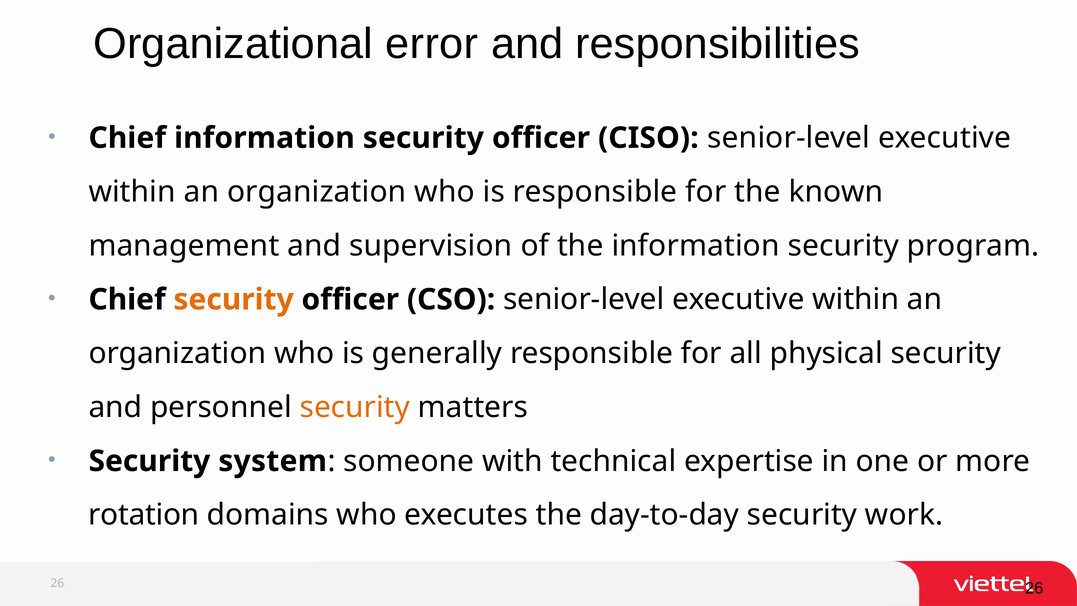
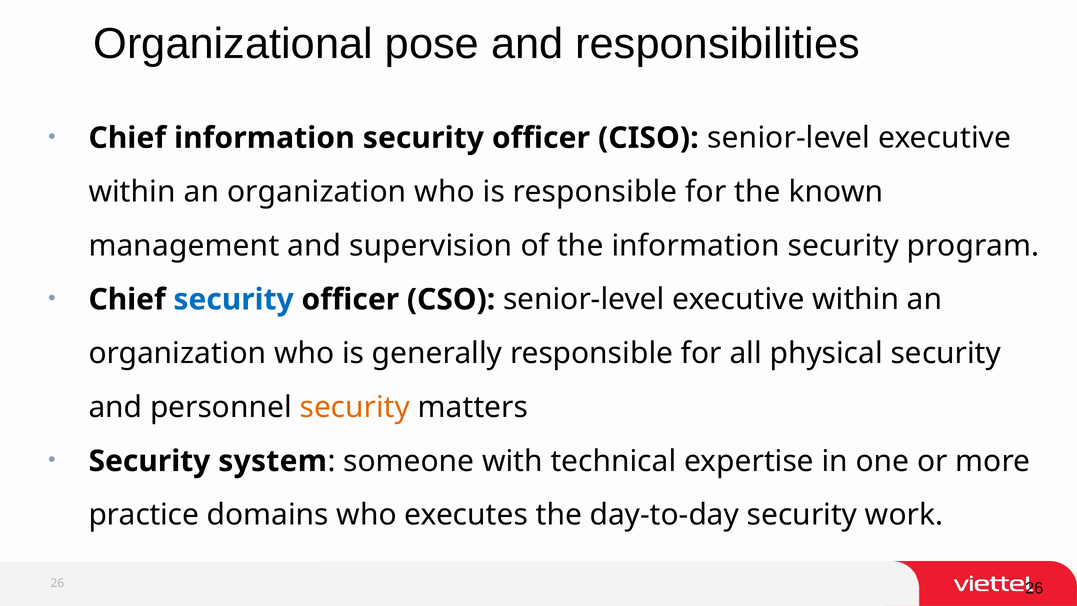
error: error -> pose
security at (234, 299) colour: orange -> blue
rotation: rotation -> practice
